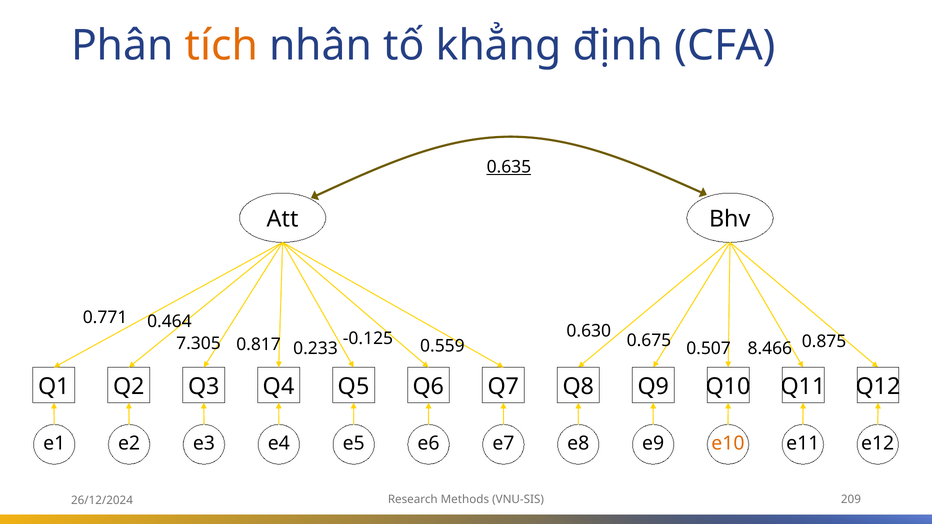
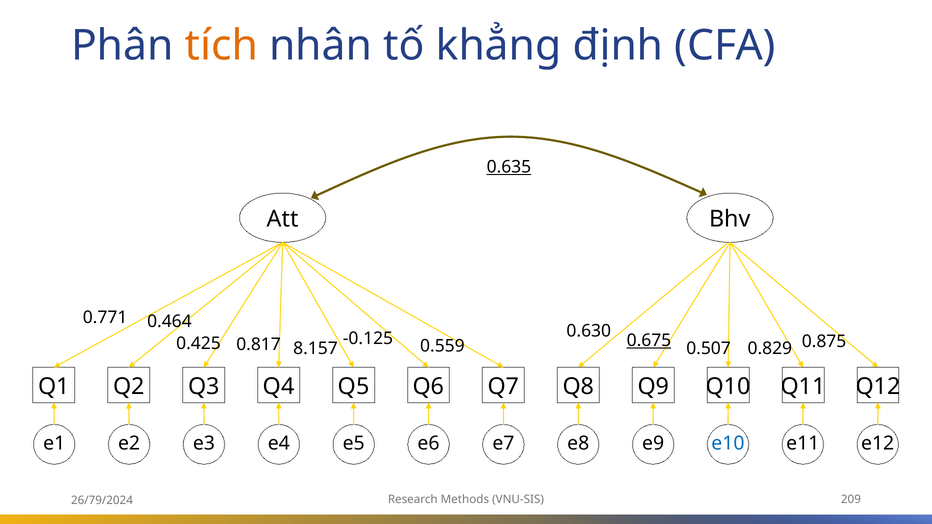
0.675 underline: none -> present
8.466: 8.466 -> 0.829
7.305: 7.305 -> 0.425
0.233: 0.233 -> 8.157
e10 colour: orange -> blue
26/12/2024: 26/12/2024 -> 26/79/2024
